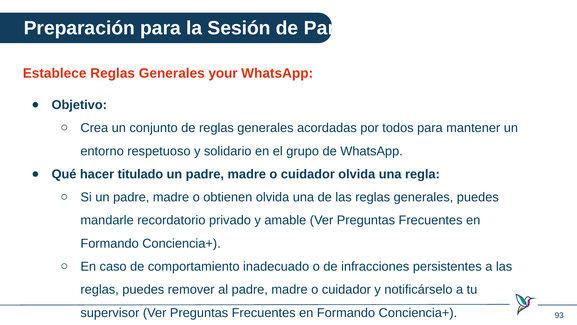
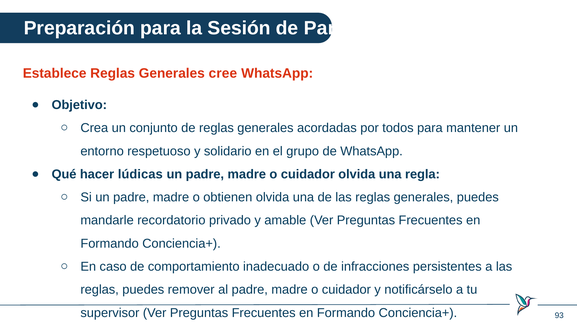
your: your -> cree
titulado: titulado -> lúdicas
